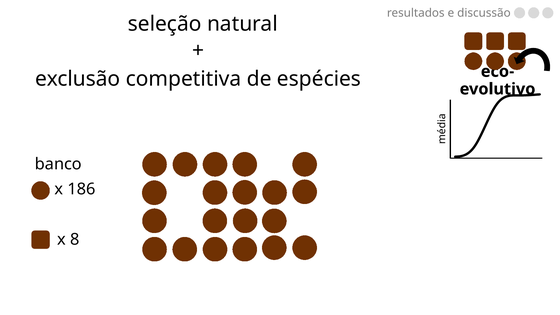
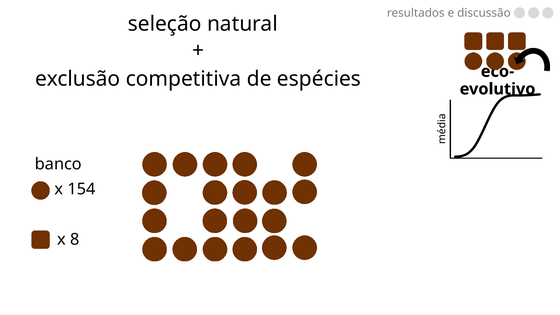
186: 186 -> 154
